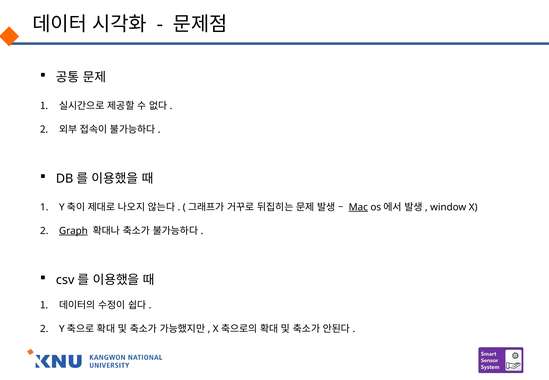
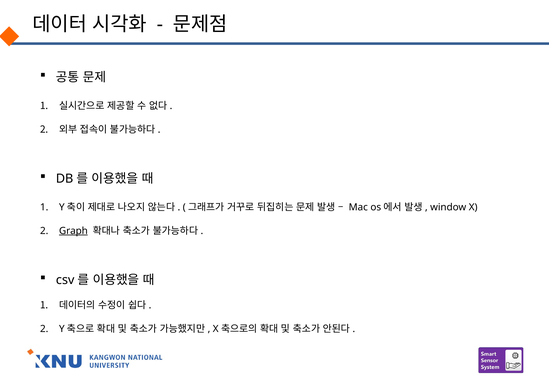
Mac underline: present -> none
